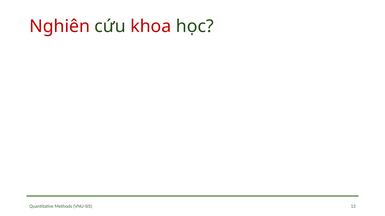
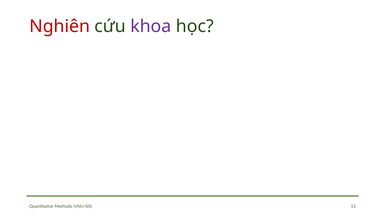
khoa colour: red -> purple
